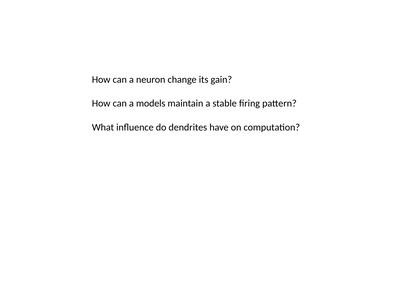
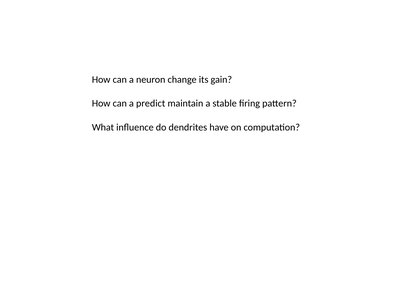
models: models -> predict
